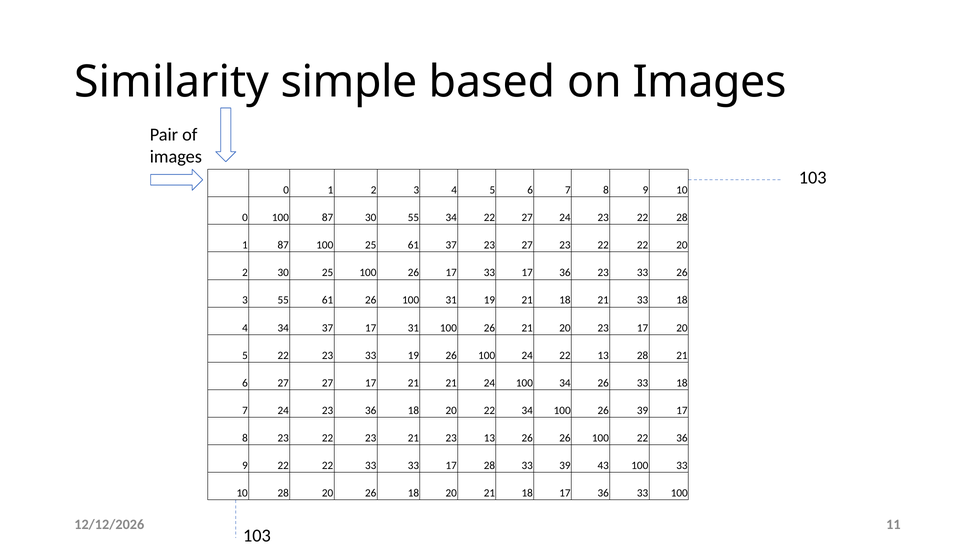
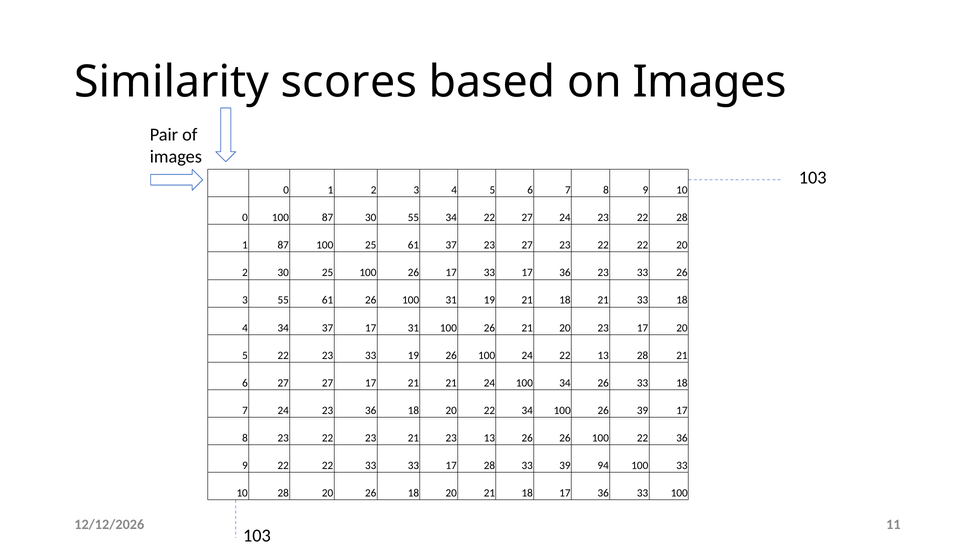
simple: simple -> scores
43: 43 -> 94
